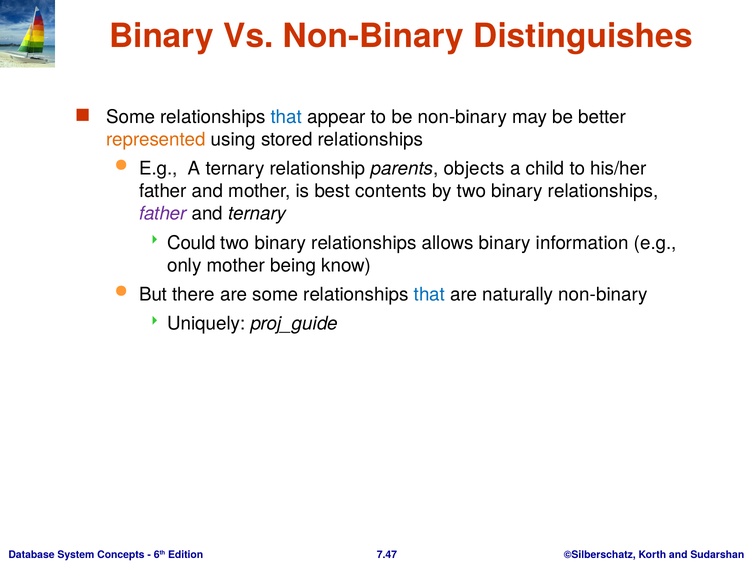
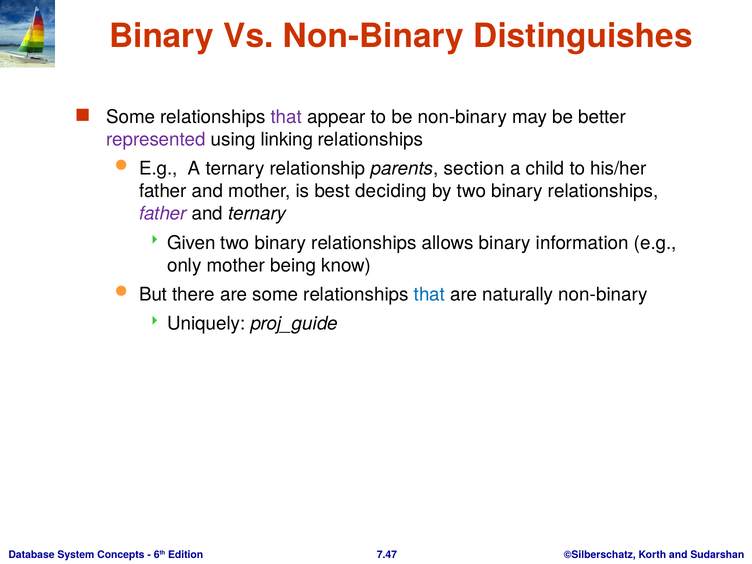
that at (286, 117) colour: blue -> purple
represented colour: orange -> purple
stored: stored -> linking
objects: objects -> section
contents: contents -> deciding
Could: Could -> Given
